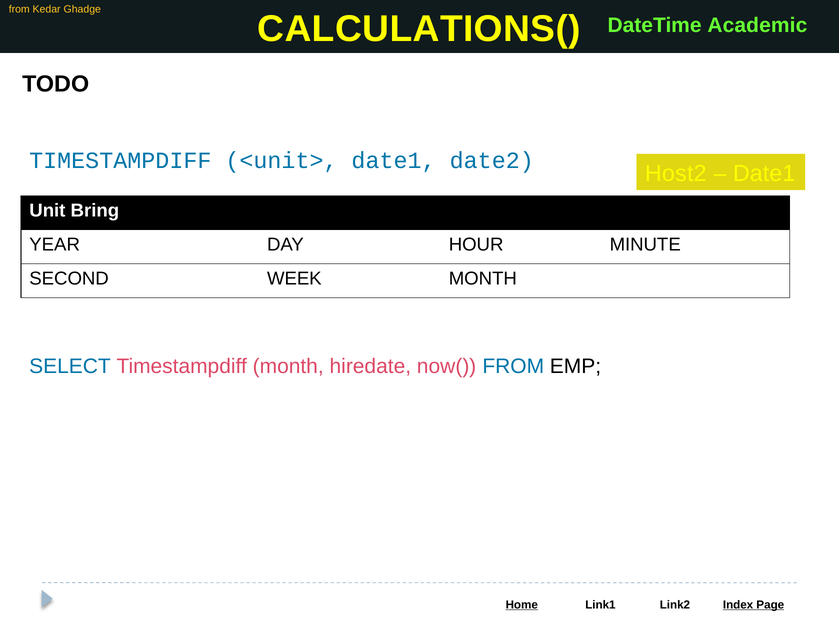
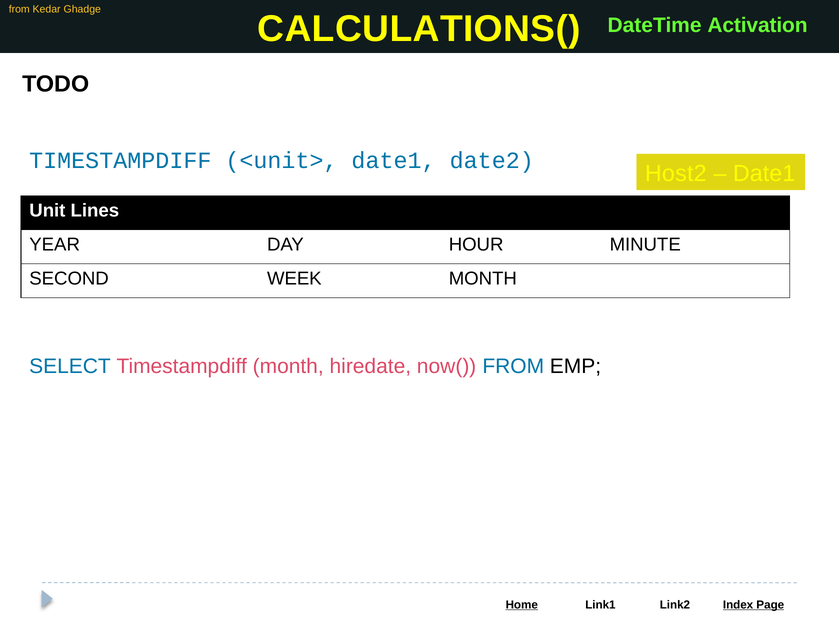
Academic: Academic -> Activation
Bring: Bring -> Lines
